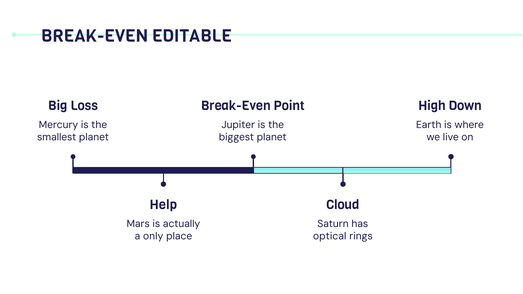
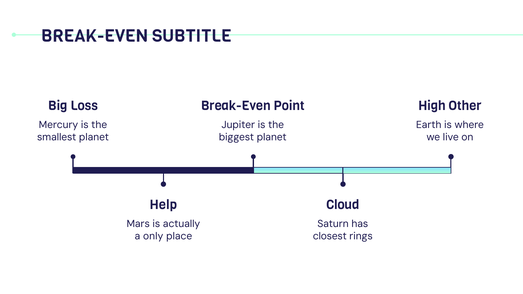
EDITABLE: EDITABLE -> SUBTITLE
Down: Down -> Other
optical: optical -> closest
